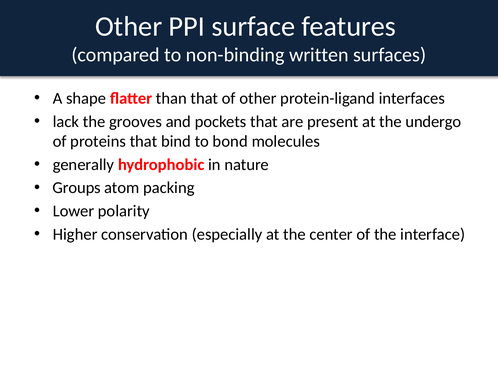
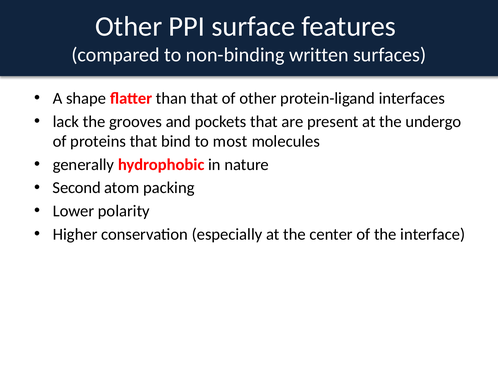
bond: bond -> most
Groups: Groups -> Second
